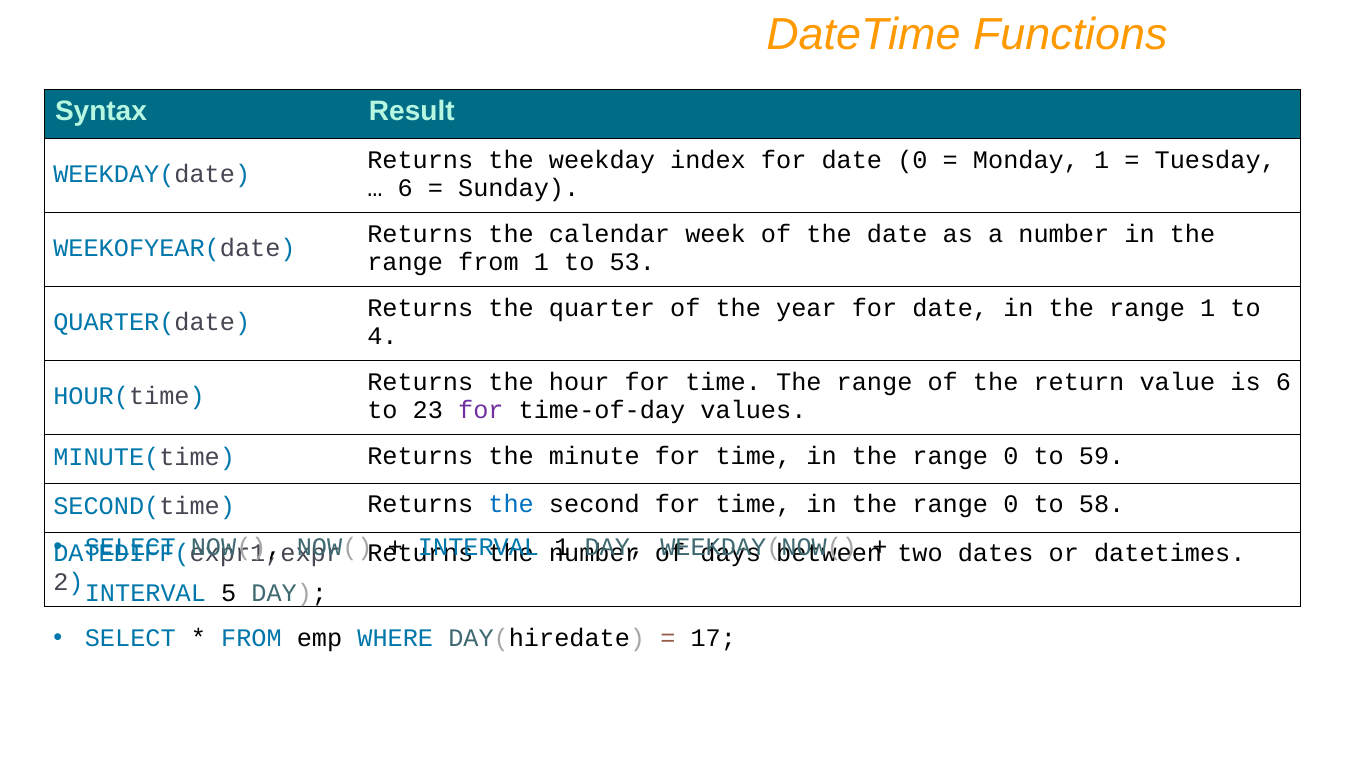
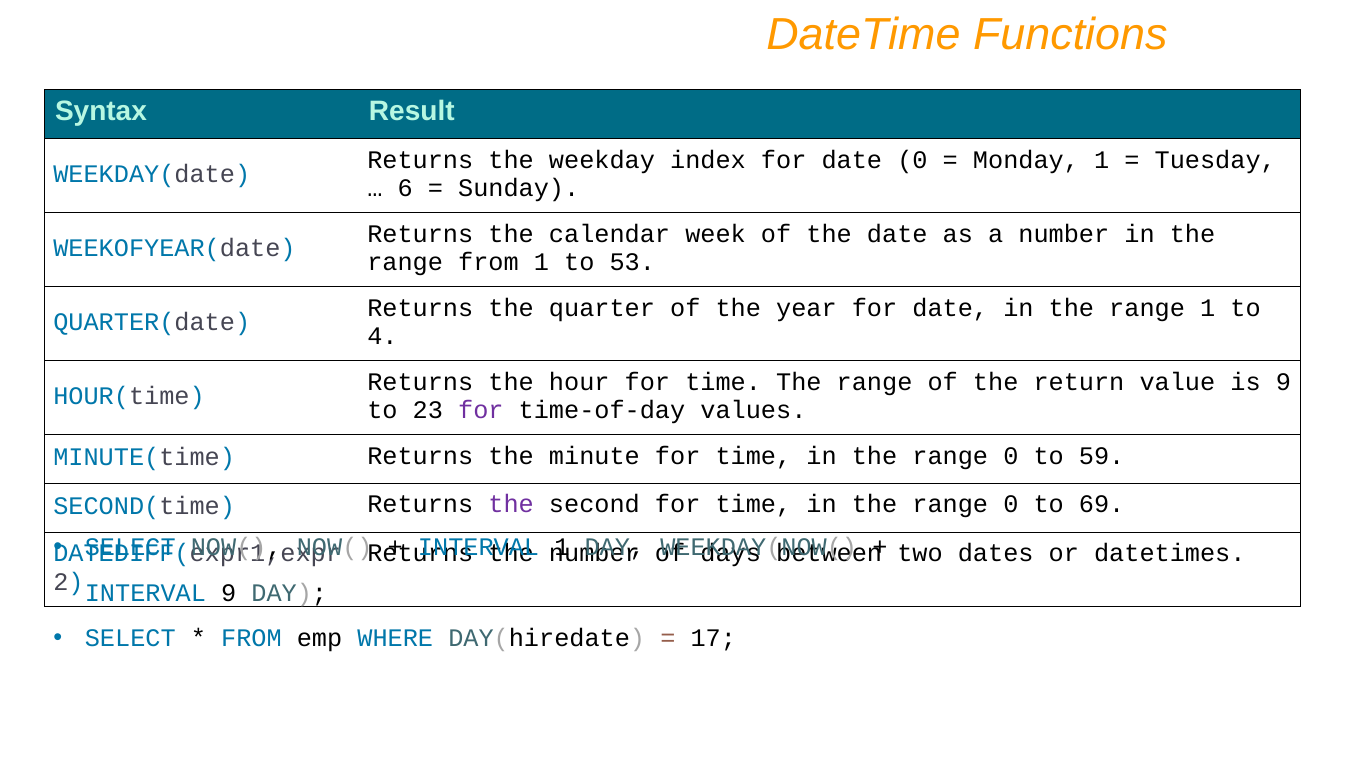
is 6: 6 -> 9
the at (511, 505) colour: blue -> purple
58: 58 -> 69
INTERVAL 5: 5 -> 9
